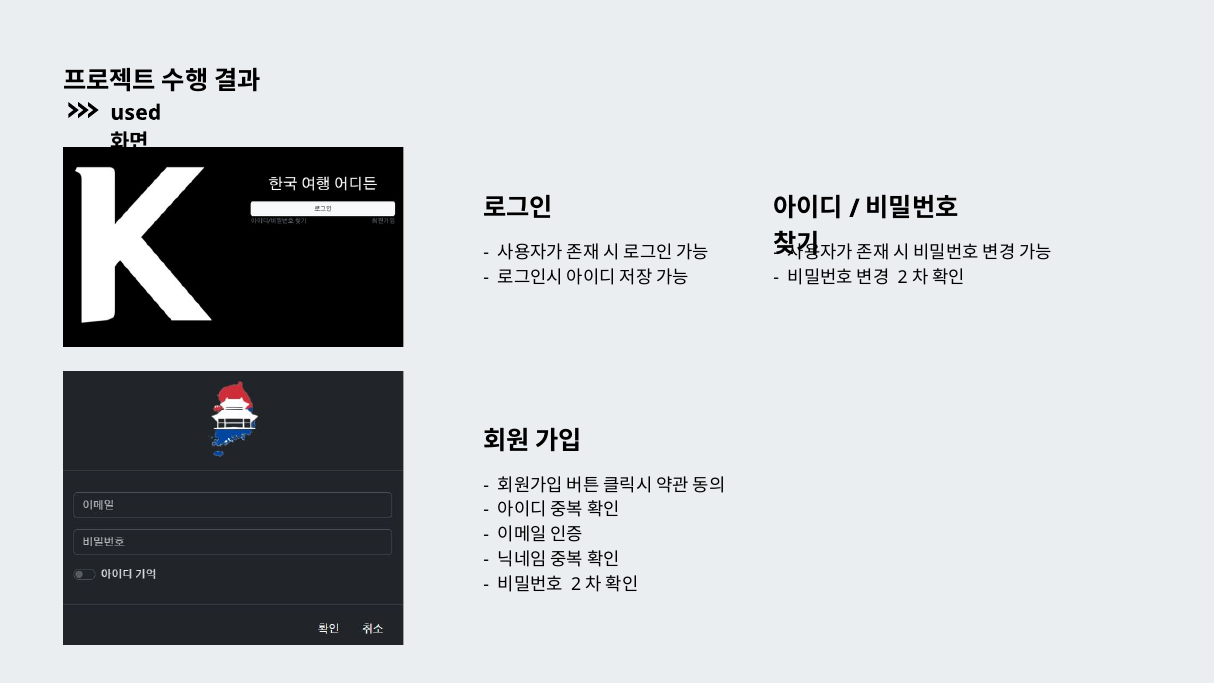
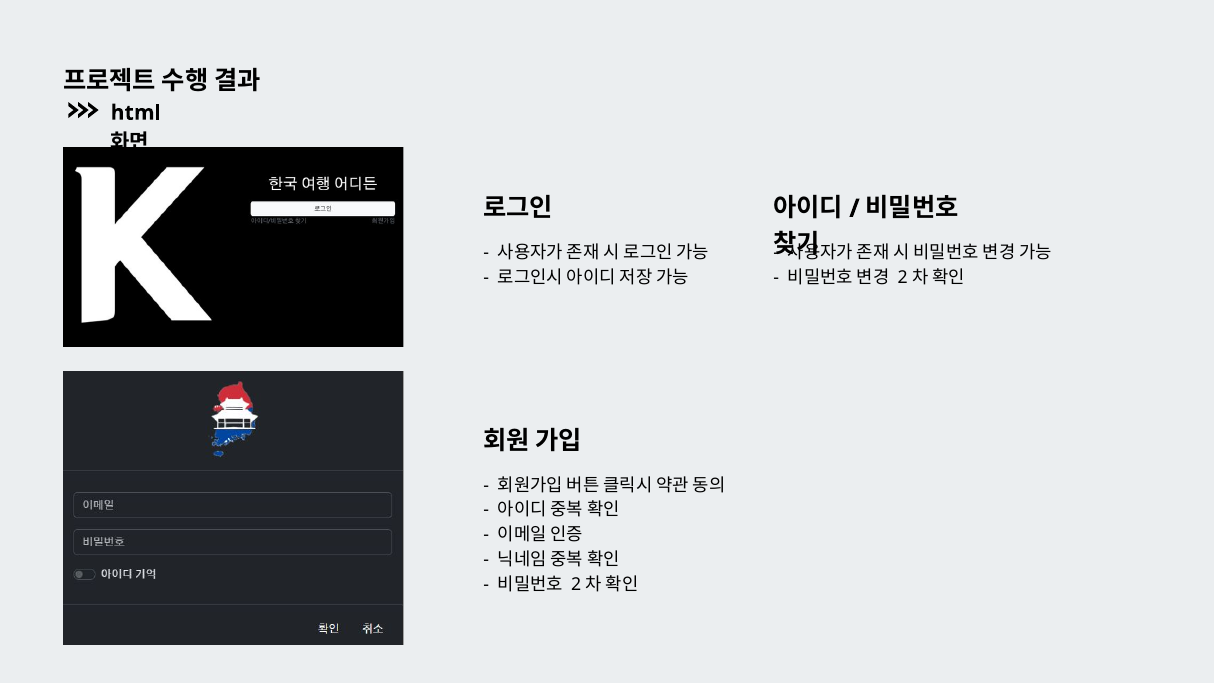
used: used -> html
